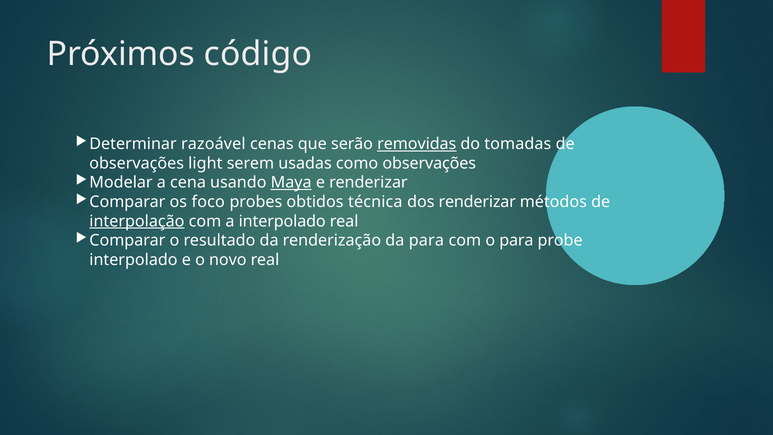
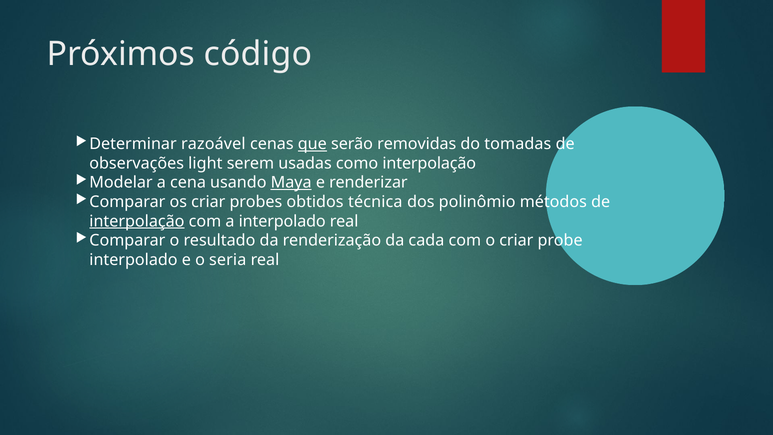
que underline: none -> present
removidas underline: present -> none
como observações: observações -> interpolação
os foco: foco -> criar
dos renderizar: renderizar -> polinômio
da para: para -> cada
o para: para -> criar
novo: novo -> seria
